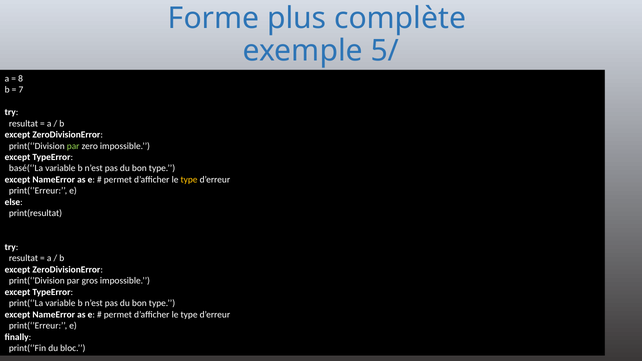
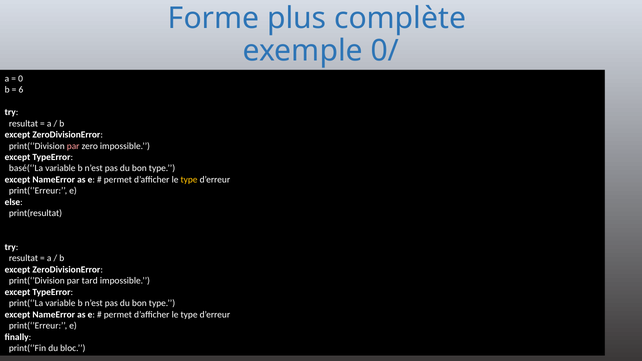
5/: 5/ -> 0/
8: 8 -> 0
7: 7 -> 6
par at (73, 146) colour: light green -> pink
gros: gros -> tard
